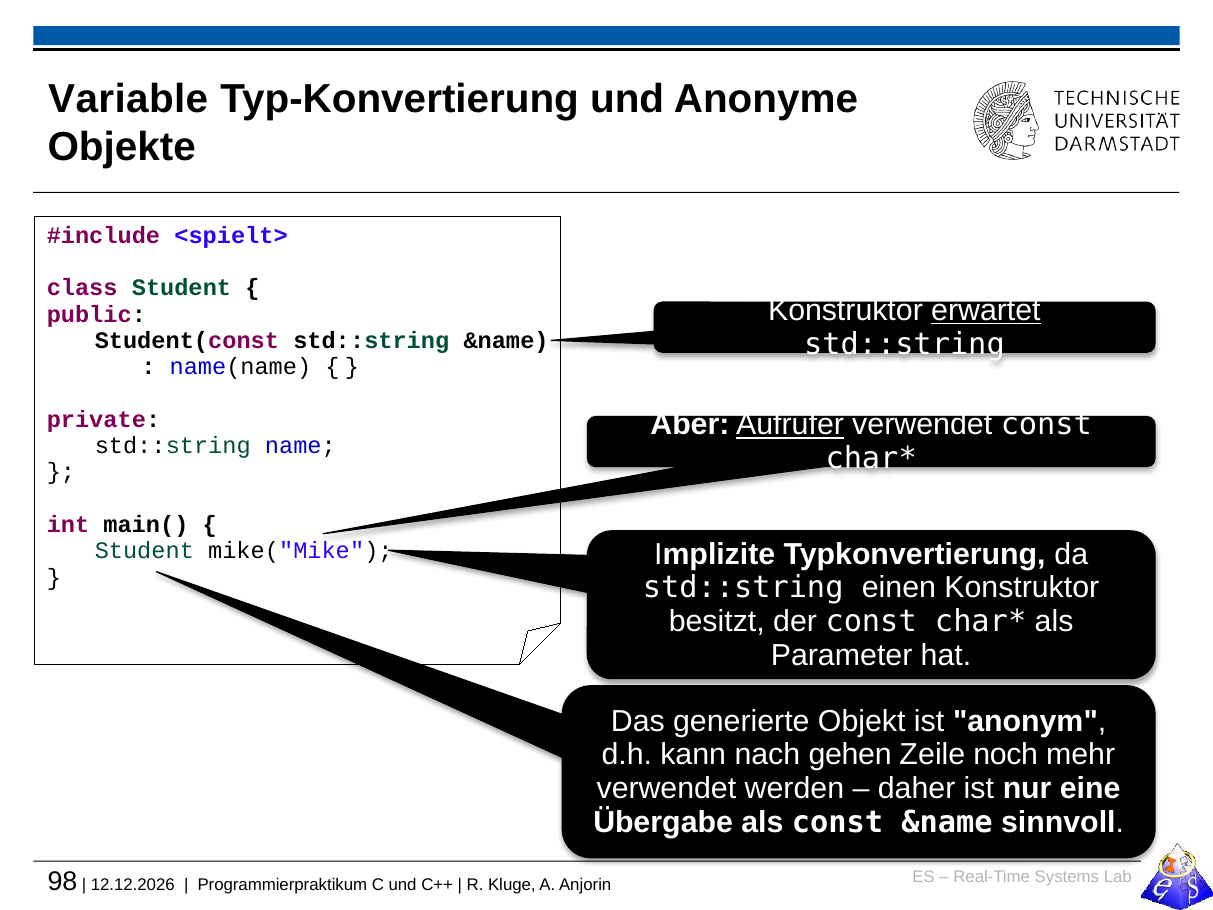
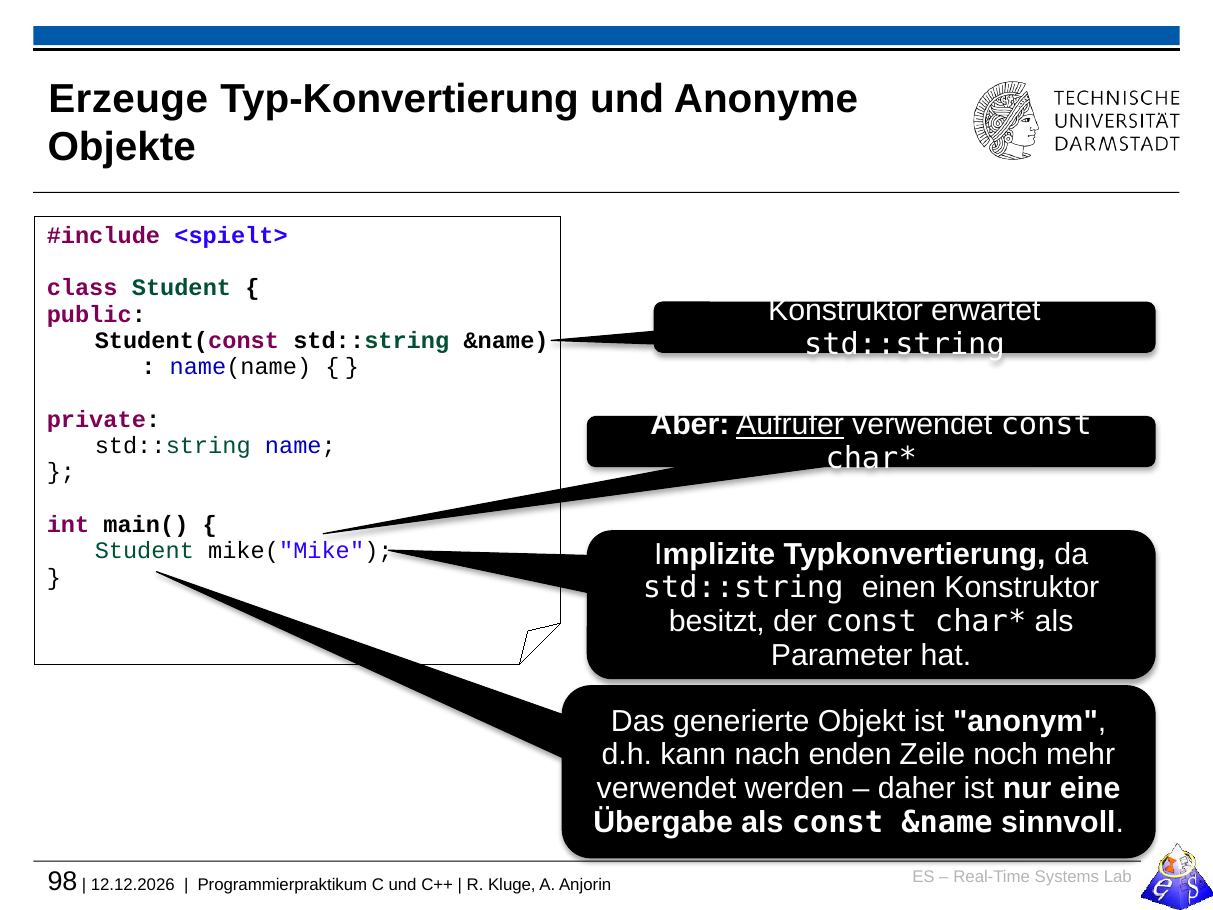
Variable: Variable -> Erzeuge
erwartet underline: present -> none
gehen: gehen -> enden
